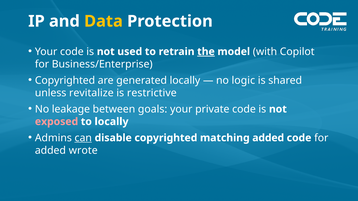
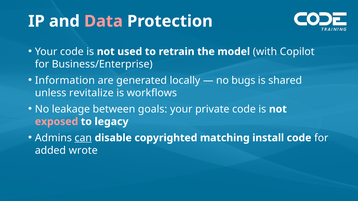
Data colour: yellow -> pink
the underline: present -> none
Copyrighted at (65, 81): Copyrighted -> Information
logic: logic -> bugs
restrictive: restrictive -> workflows
to locally: locally -> legacy
matching added: added -> install
